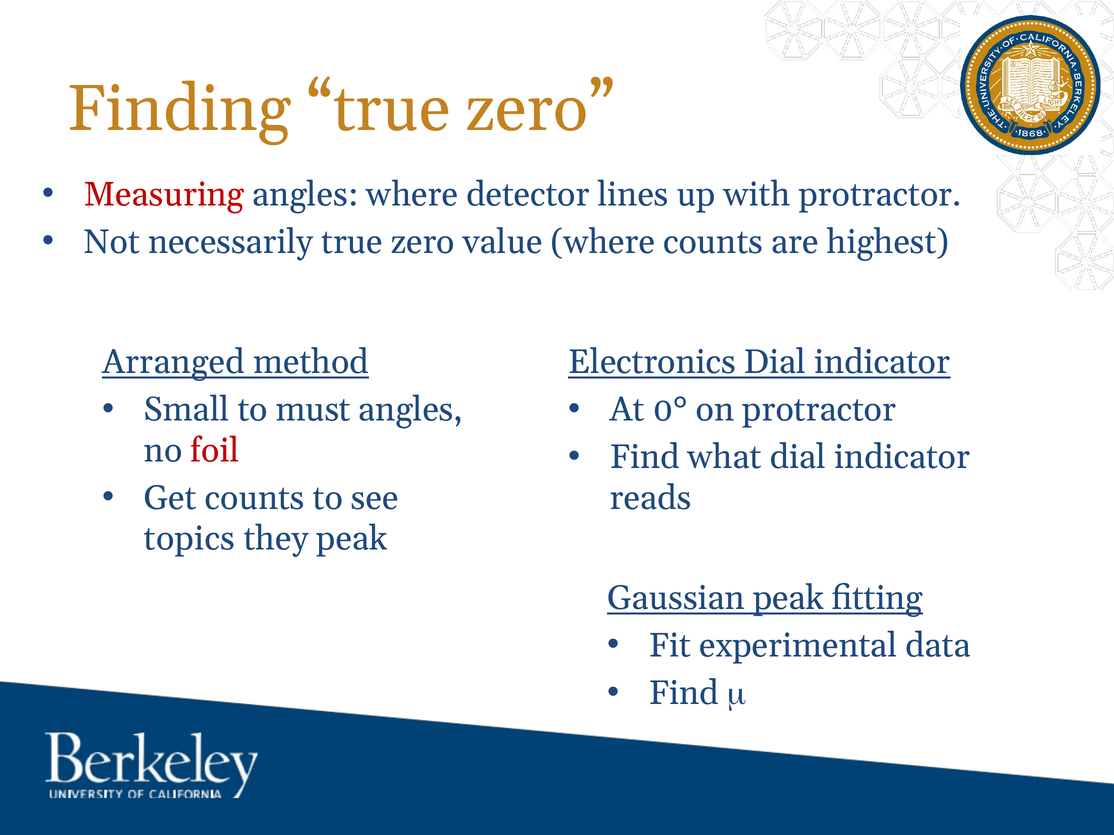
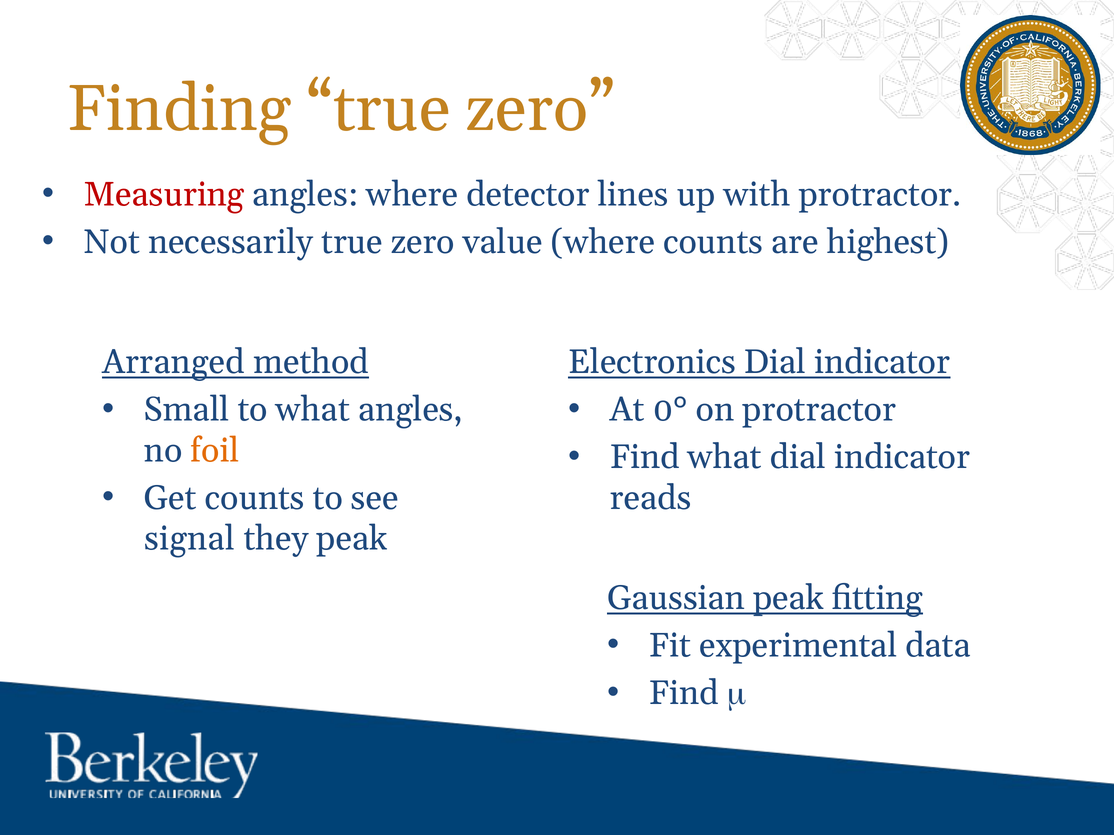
to must: must -> what
foil colour: red -> orange
topics: topics -> signal
